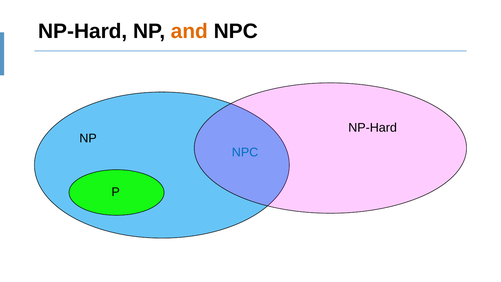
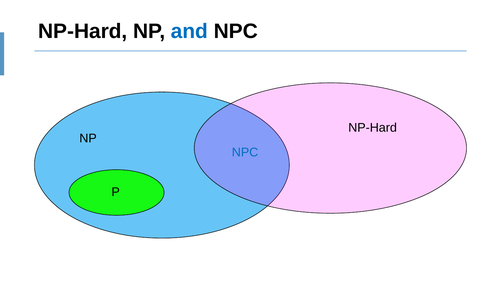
and colour: orange -> blue
